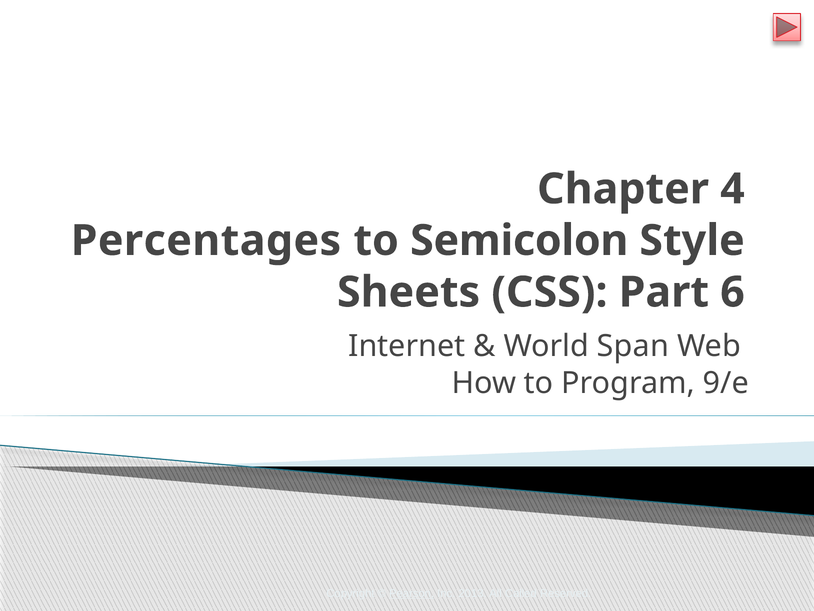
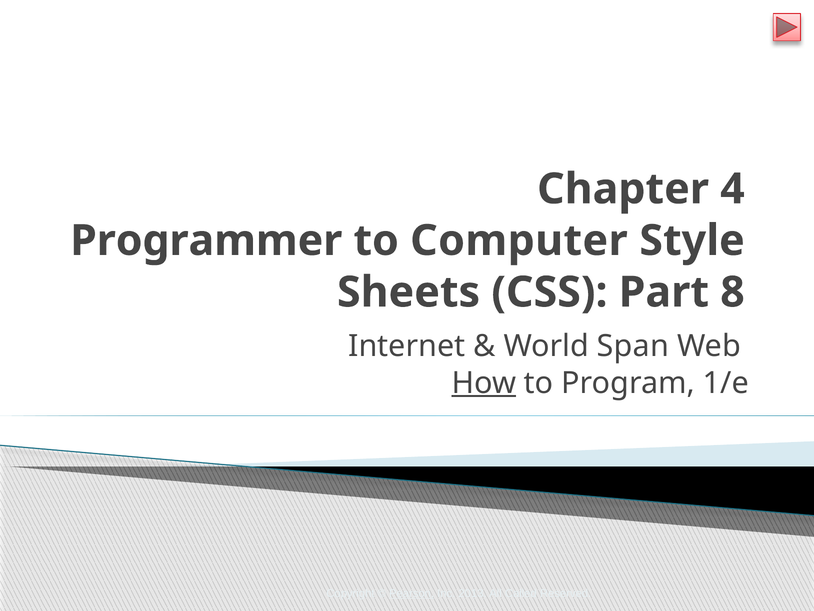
Percentages: Percentages -> Programmer
Semicolon: Semicolon -> Computer
6: 6 -> 8
How underline: none -> present
9/e: 9/e -> 1/e
